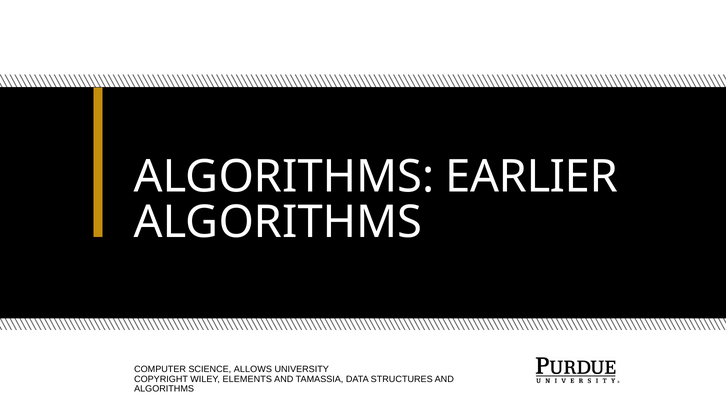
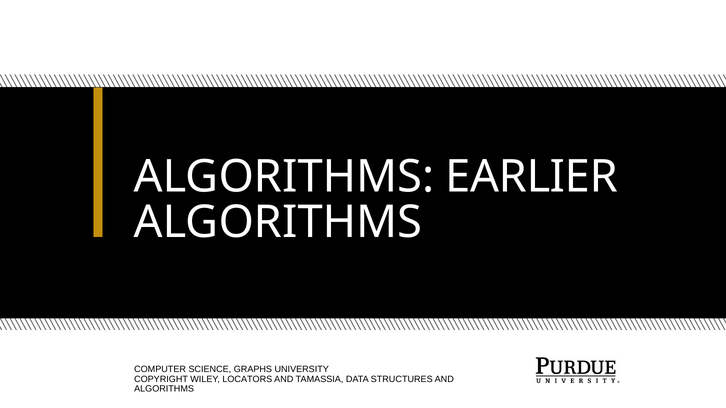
ALLOWS: ALLOWS -> GRAPHS
ELEMENTS: ELEMENTS -> LOCATORS
